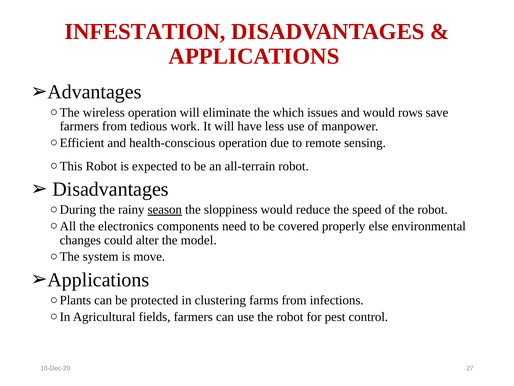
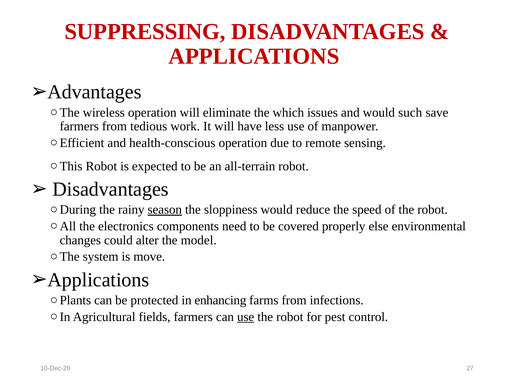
INFESTATION: INFESTATION -> SUPPRESSING
rows: rows -> such
clustering: clustering -> enhancing
use at (246, 316) underline: none -> present
